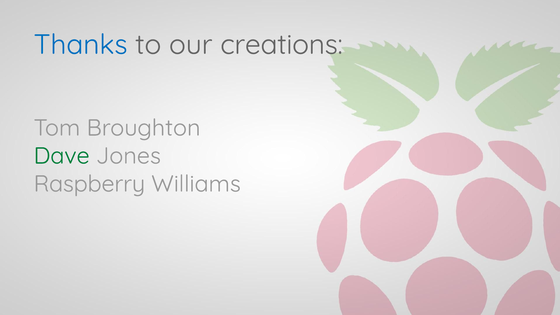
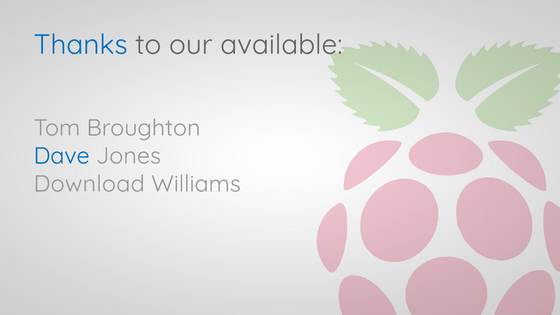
creations: creations -> available
Dave colour: green -> blue
Raspberry: Raspberry -> Download
